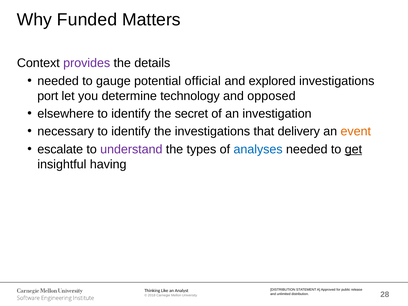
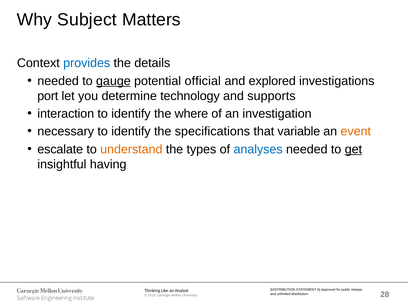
Funded: Funded -> Subject
provides colour: purple -> blue
gauge underline: none -> present
opposed: opposed -> supports
elsewhere: elsewhere -> interaction
secret: secret -> where
the investigations: investigations -> specifications
delivery: delivery -> variable
understand colour: purple -> orange
